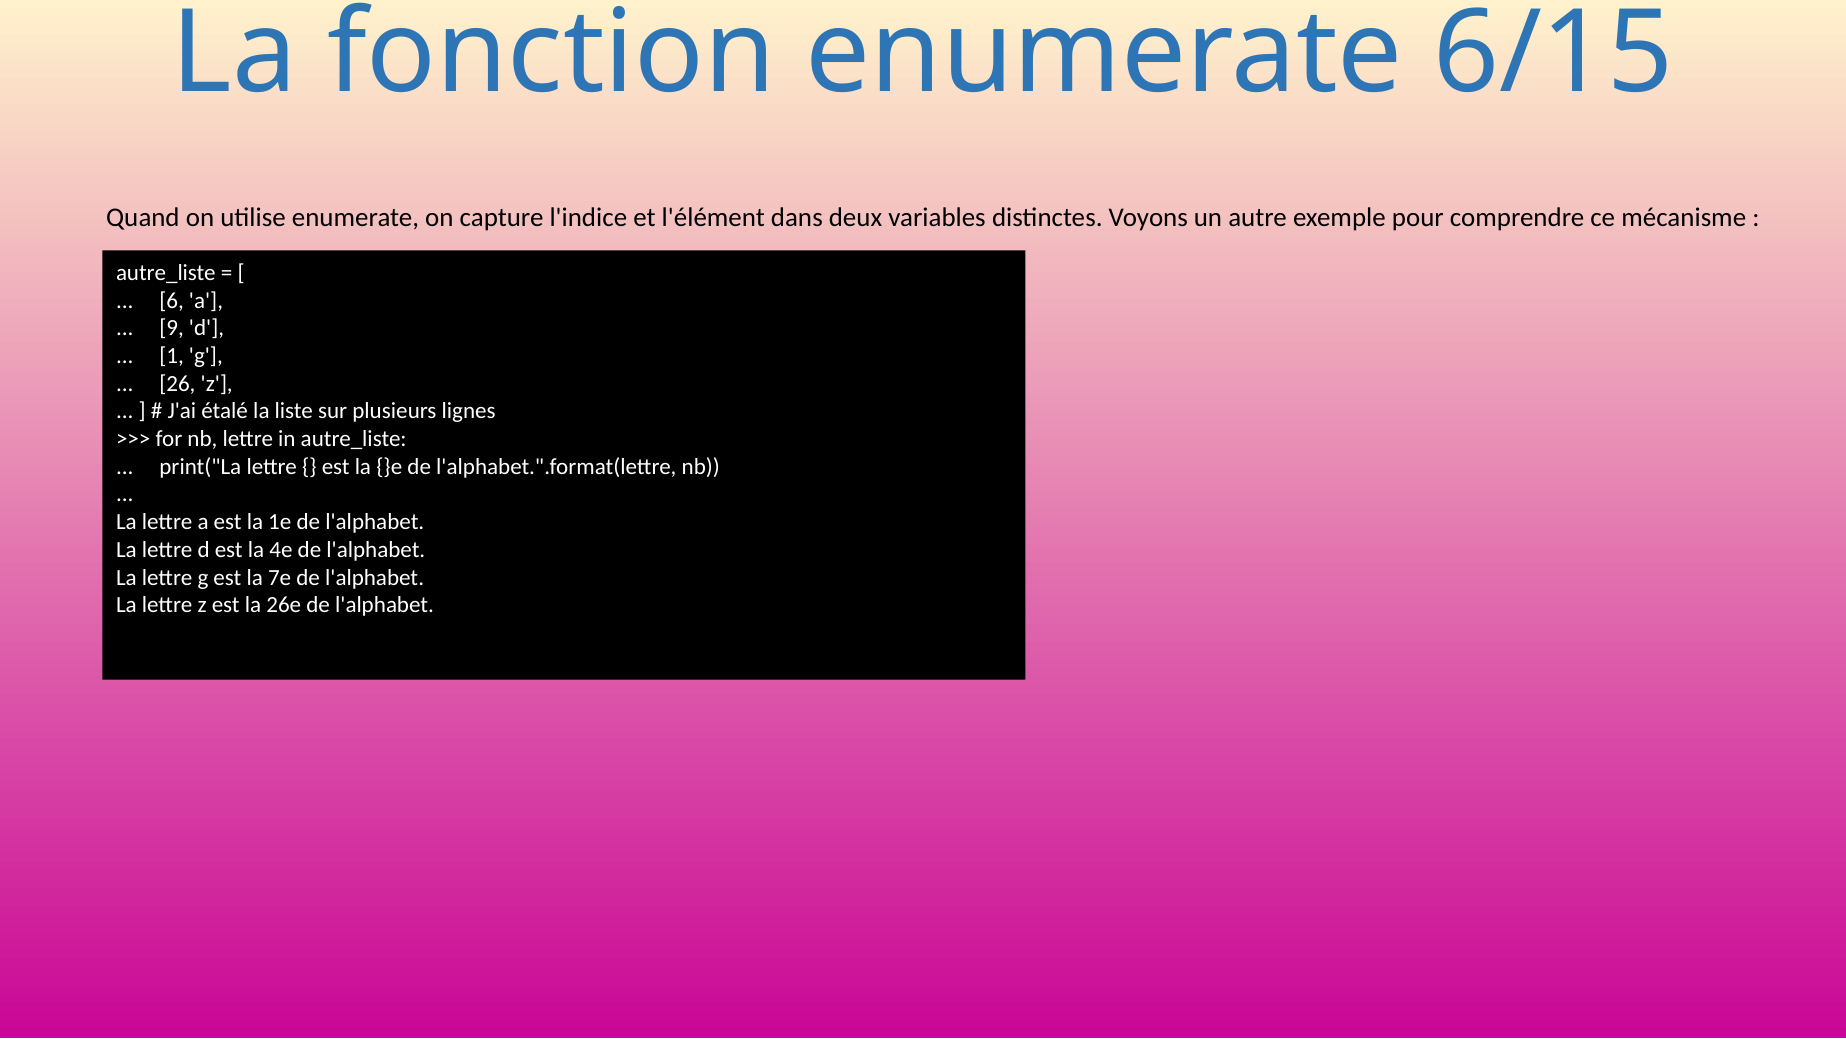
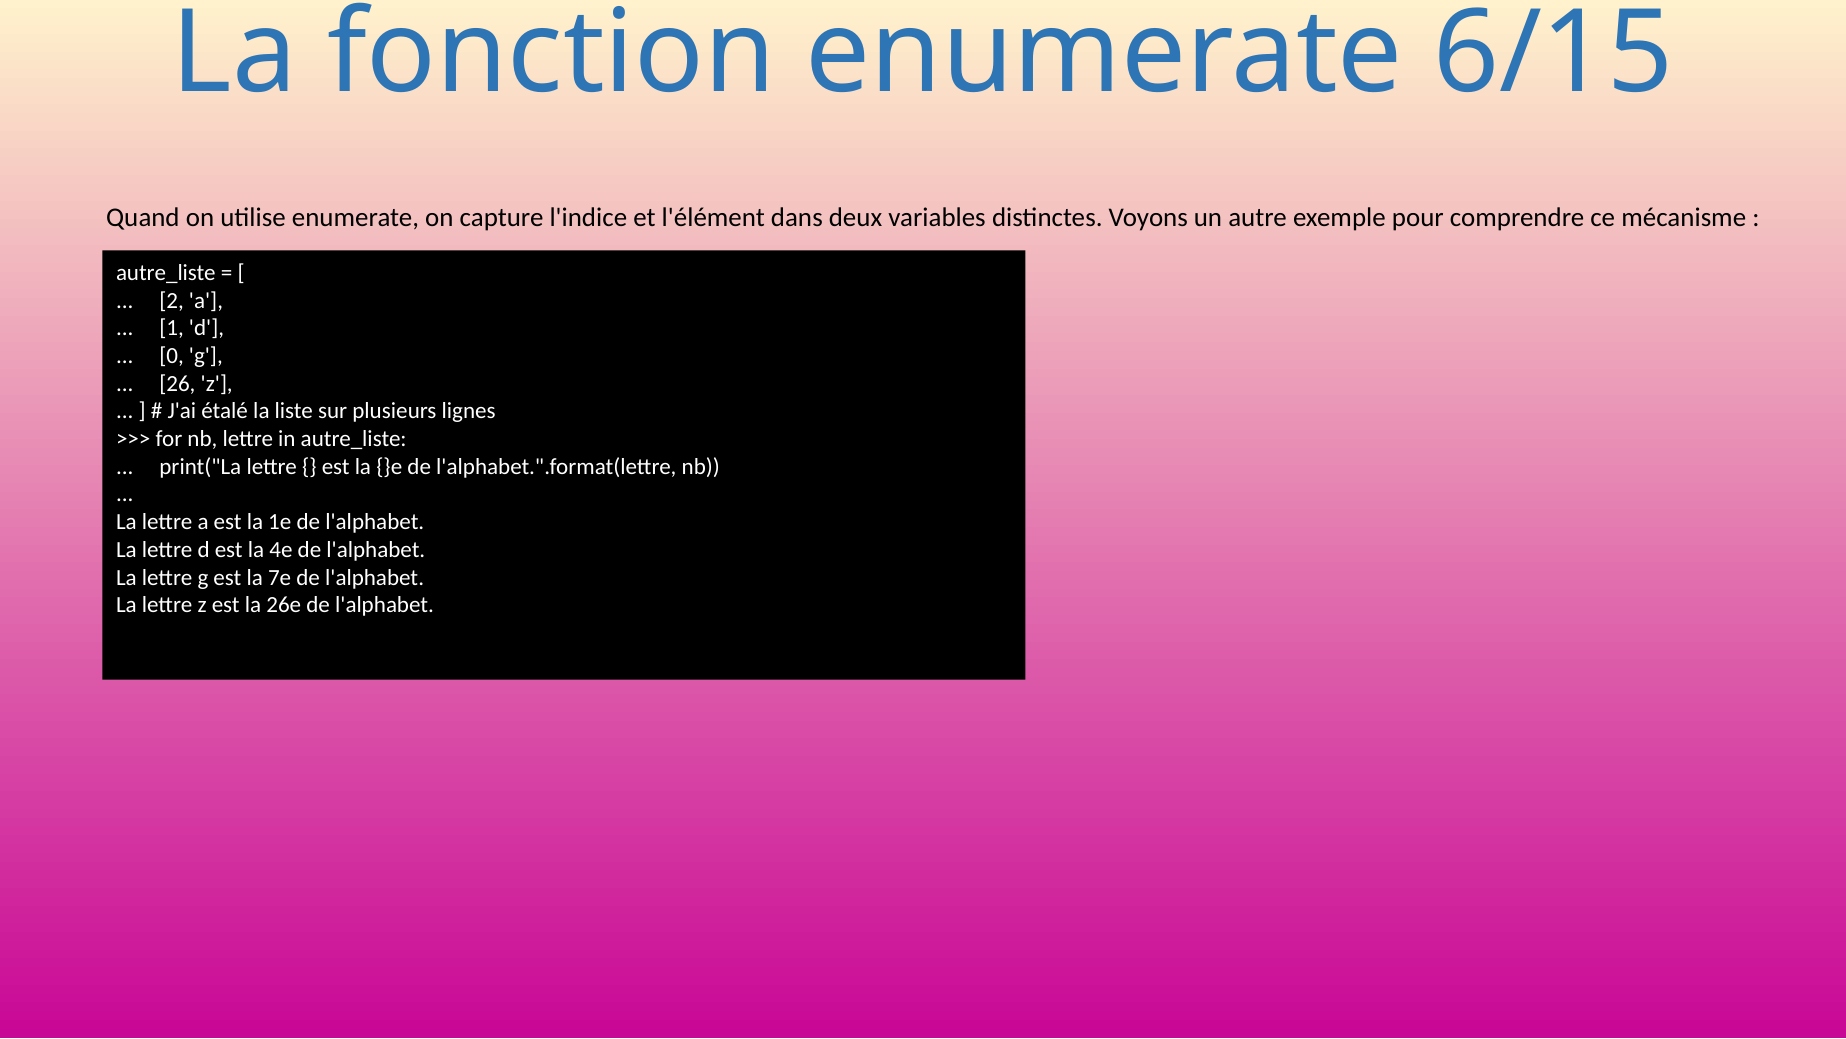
6: 6 -> 2
9: 9 -> 1
1: 1 -> 0
